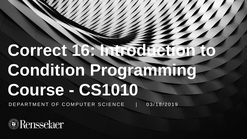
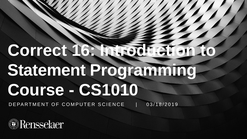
Condition: Condition -> Statement
